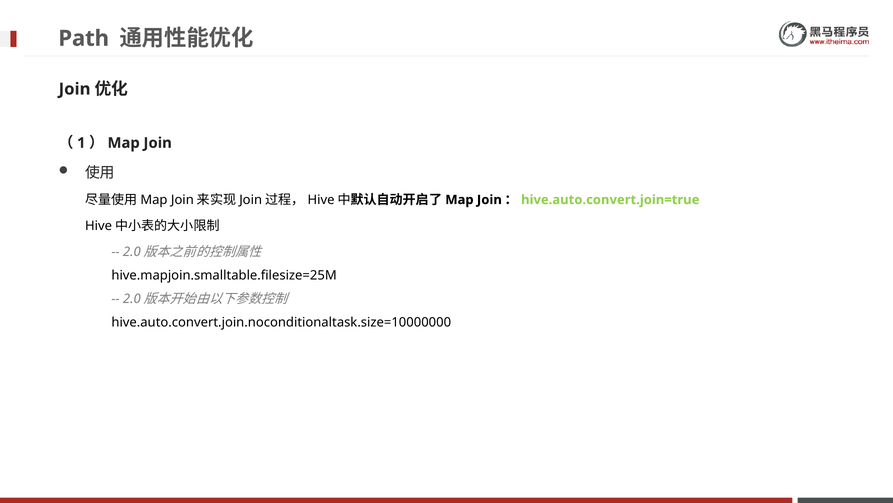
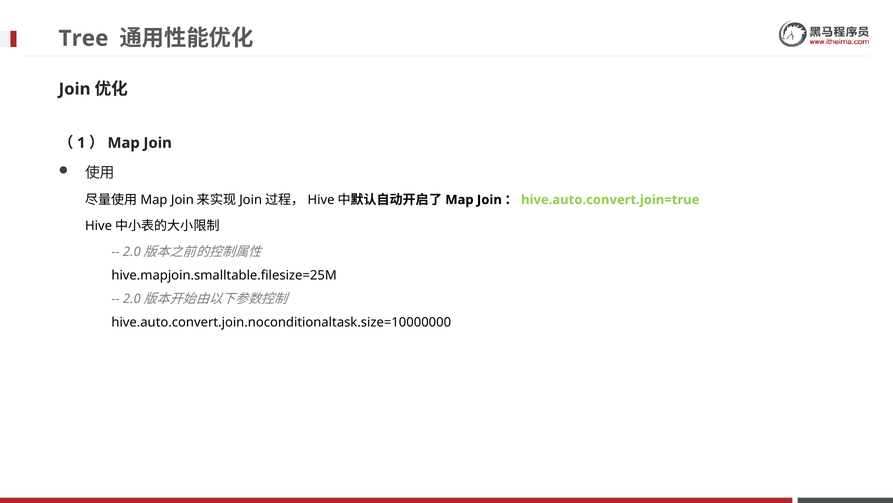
Path: Path -> Tree
